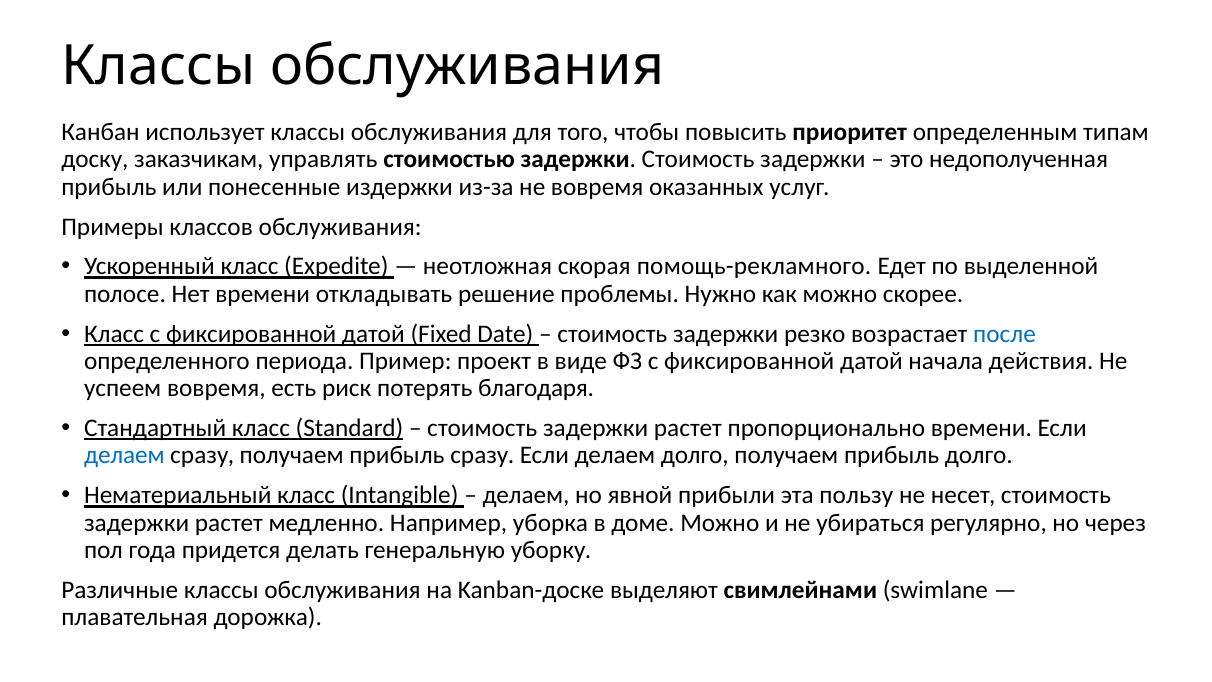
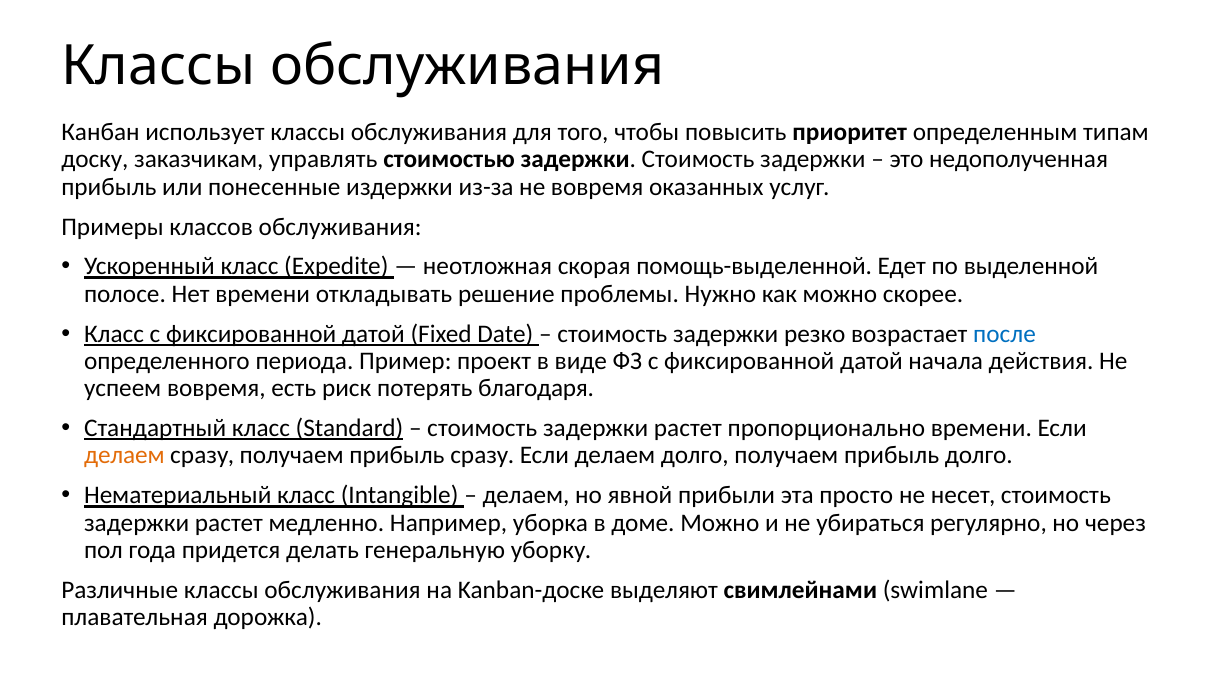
помощь-рекламного: помощь-рекламного -> помощь-выделенной
делаем at (124, 455) colour: blue -> orange
пользу: пользу -> просто
